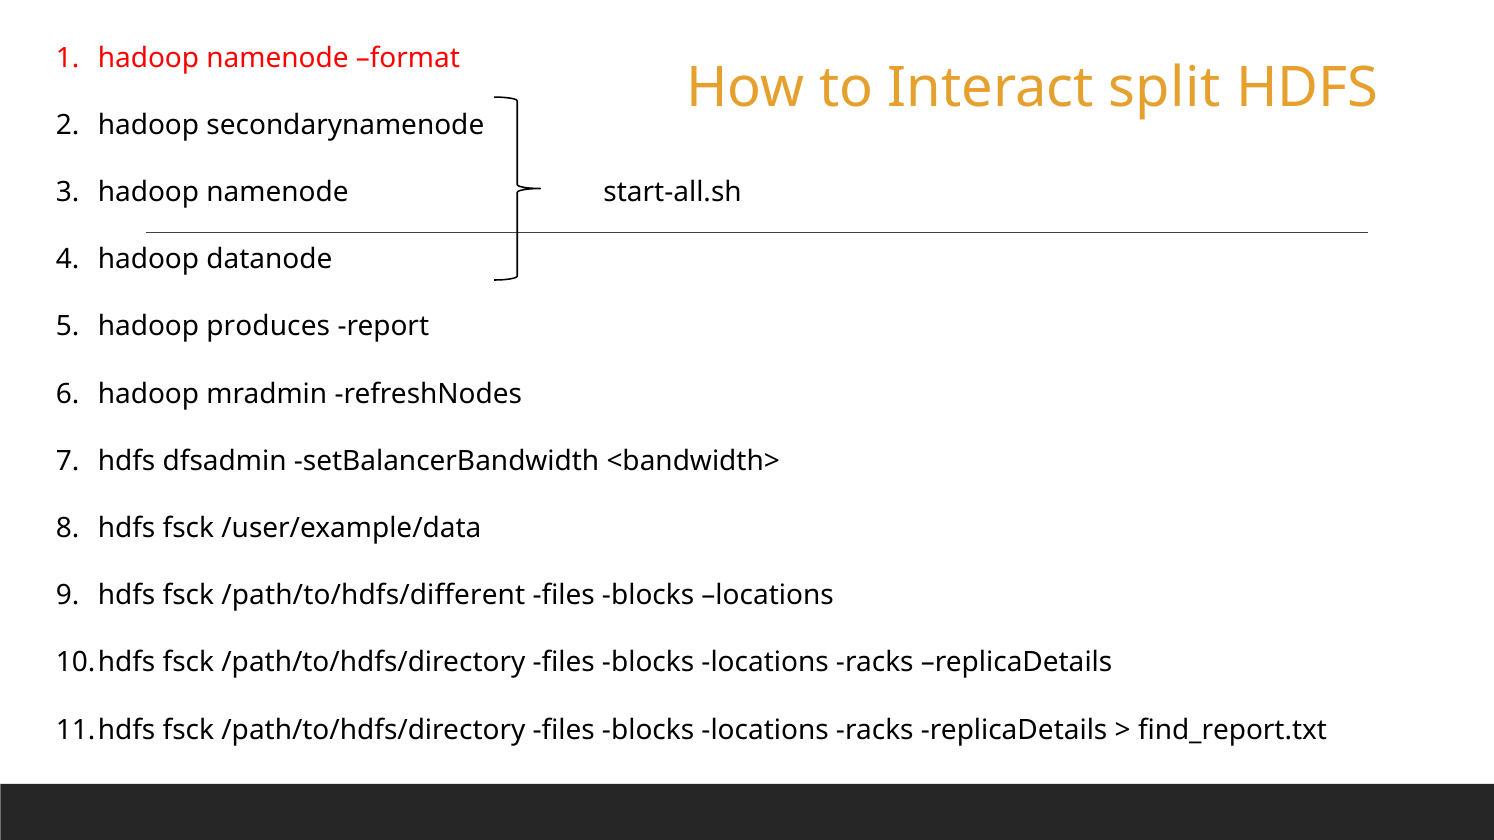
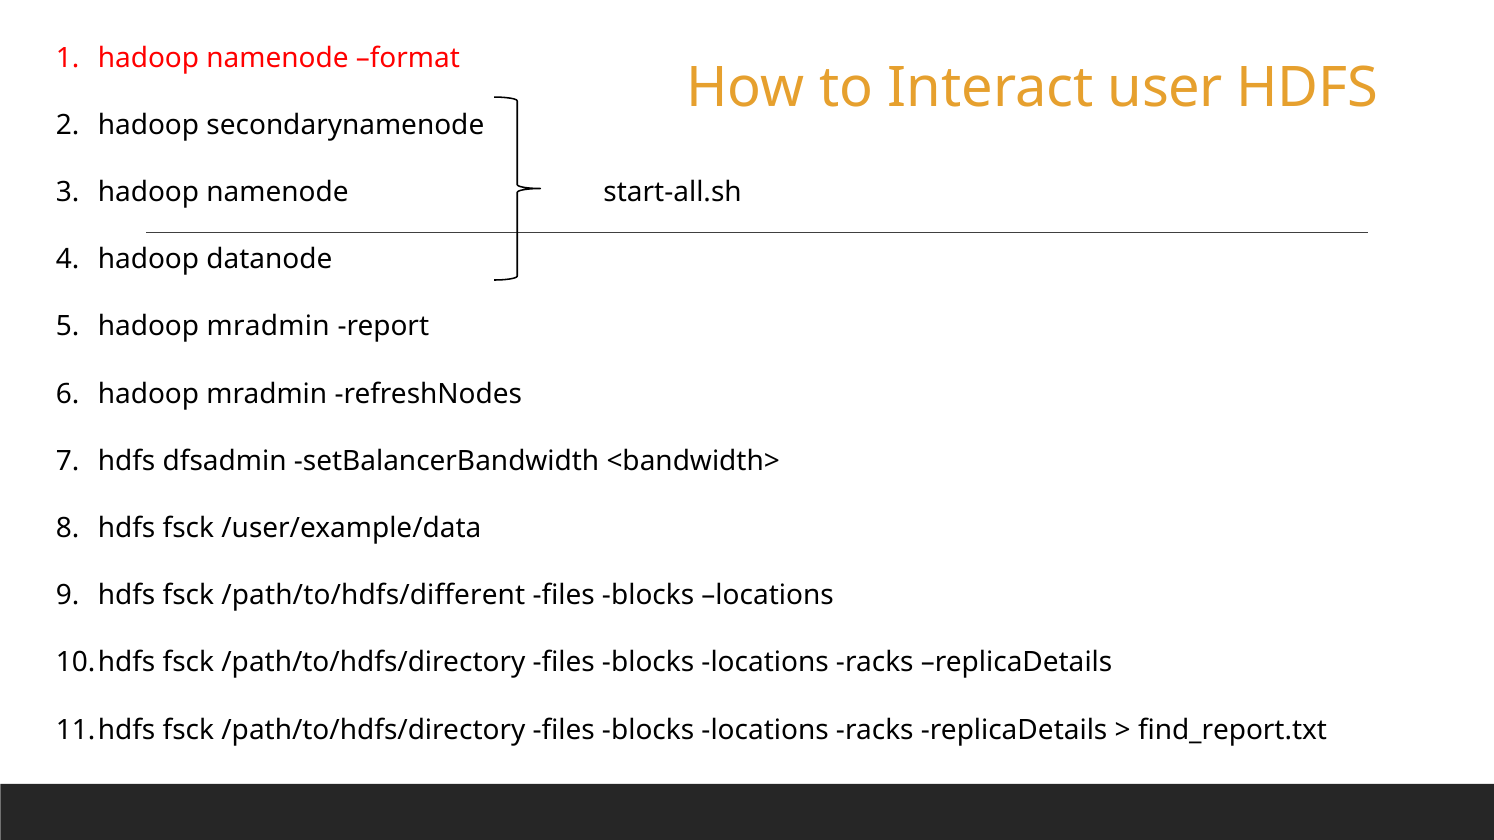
split: split -> user
produces at (268, 327): produces -> mradmin
